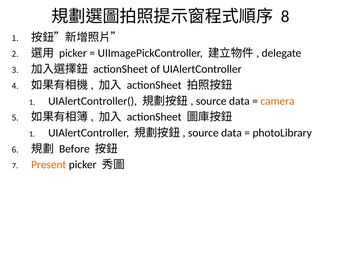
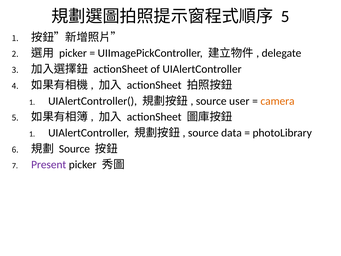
8 at (285, 17): 8 -> 5
data at (239, 101): data -> user
Before at (74, 149): Before -> Source
Present colour: orange -> purple
